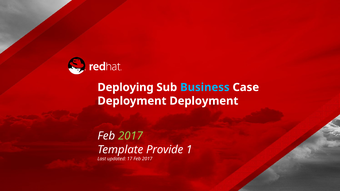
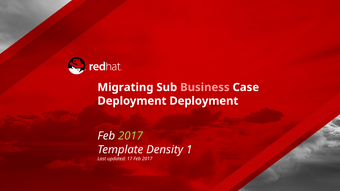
Deploying: Deploying -> Migrating
Business colour: light blue -> pink
Provide: Provide -> Density
